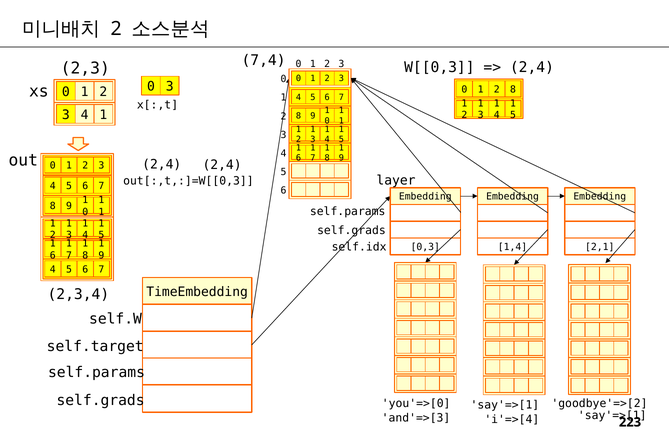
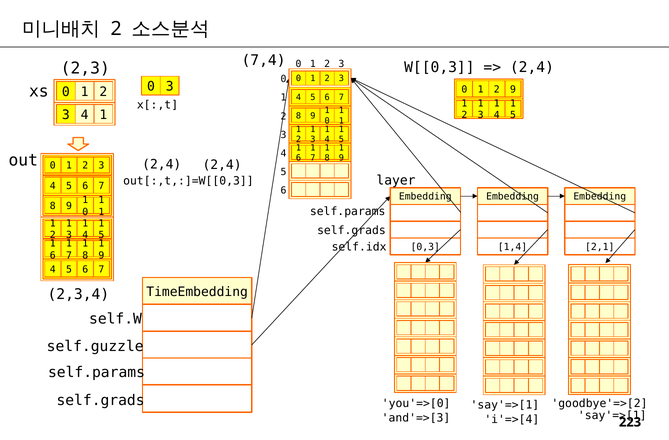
2 8: 8 -> 9
self.target: self.target -> self.guzzle
